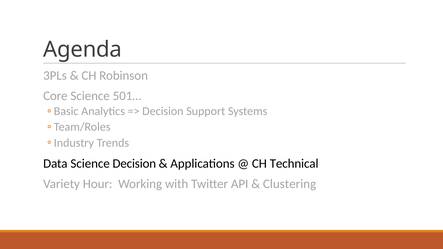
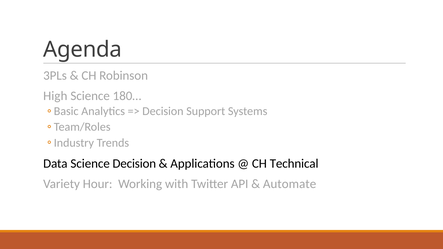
Core: Core -> High
501…: 501… -> 180…
Clustering: Clustering -> Automate
